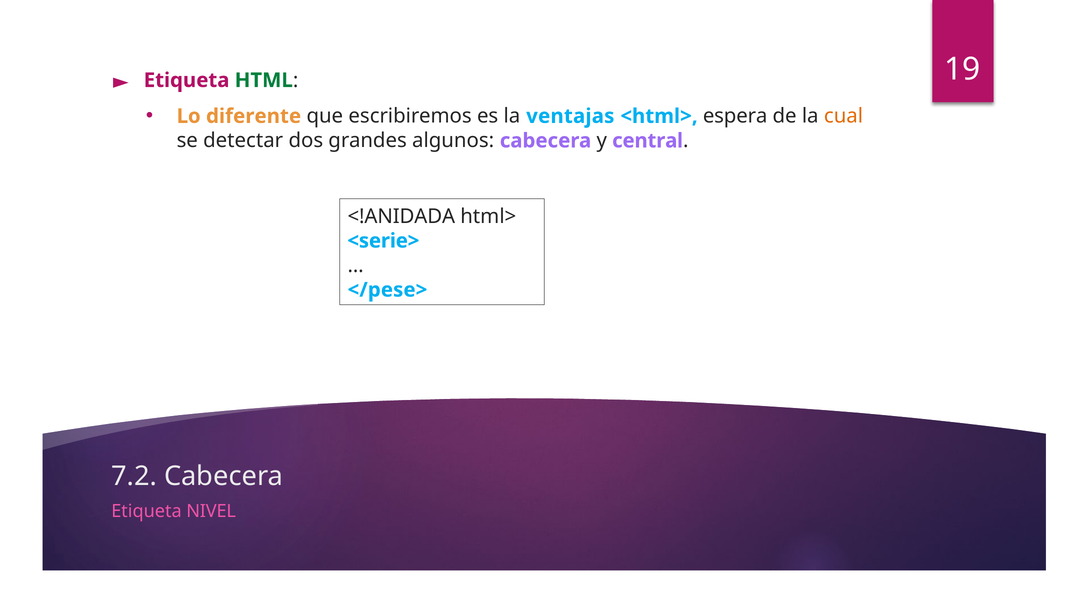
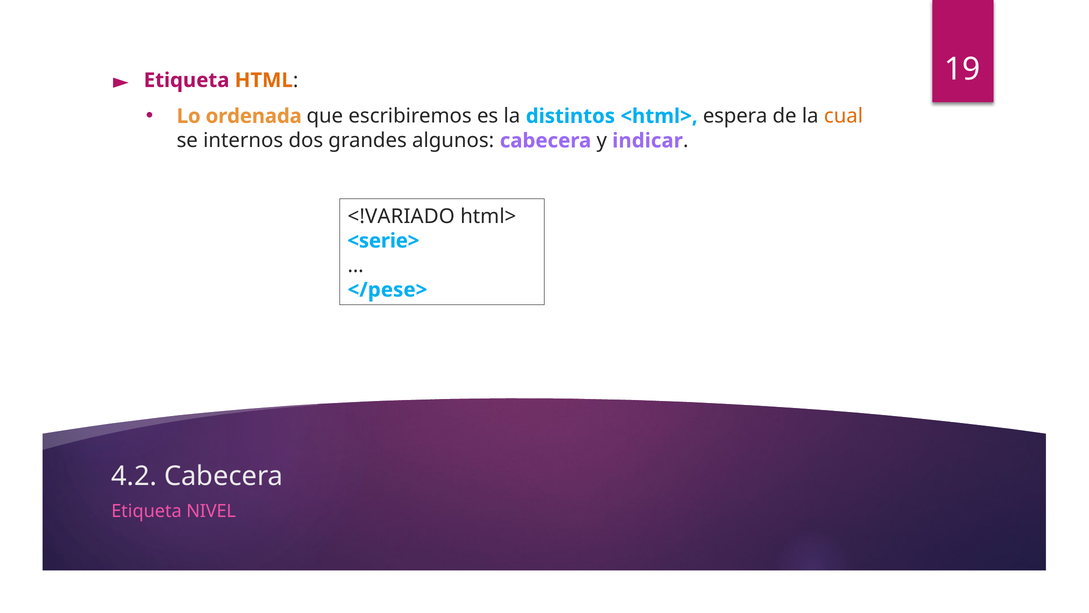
HTML colour: green -> orange
diferente: diferente -> ordenada
ventajas: ventajas -> distintos
detectar: detectar -> internos
central: central -> indicar
<!ANIDADA: <!ANIDADA -> <!VARIADO
7.2: 7.2 -> 4.2
